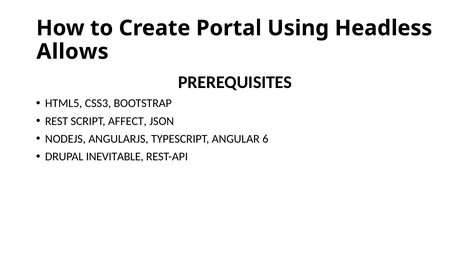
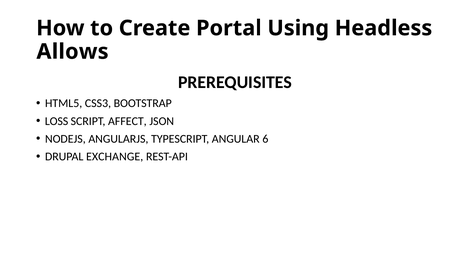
REST: REST -> LOSS
INEVITABLE: INEVITABLE -> EXCHANGE
